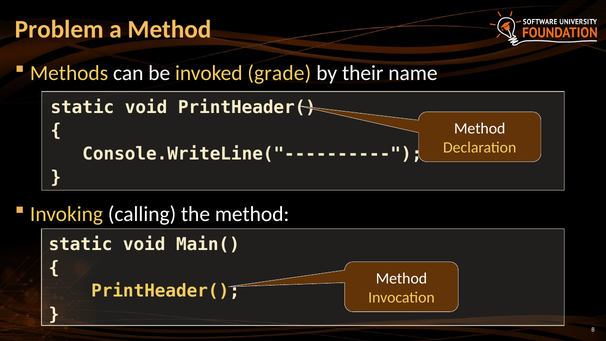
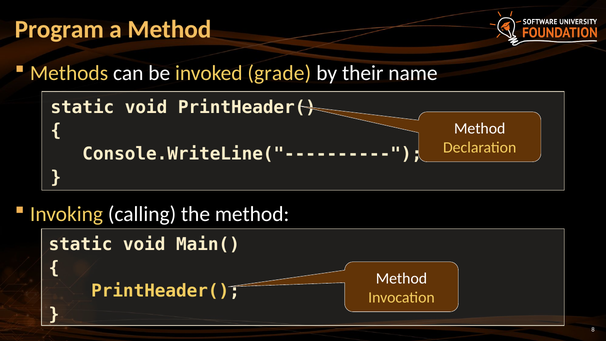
Problem: Problem -> Program
